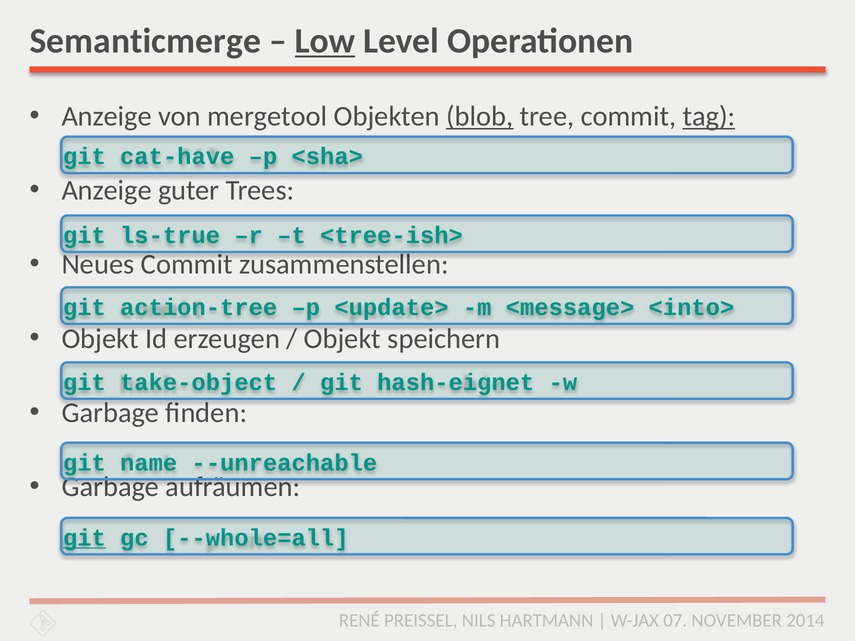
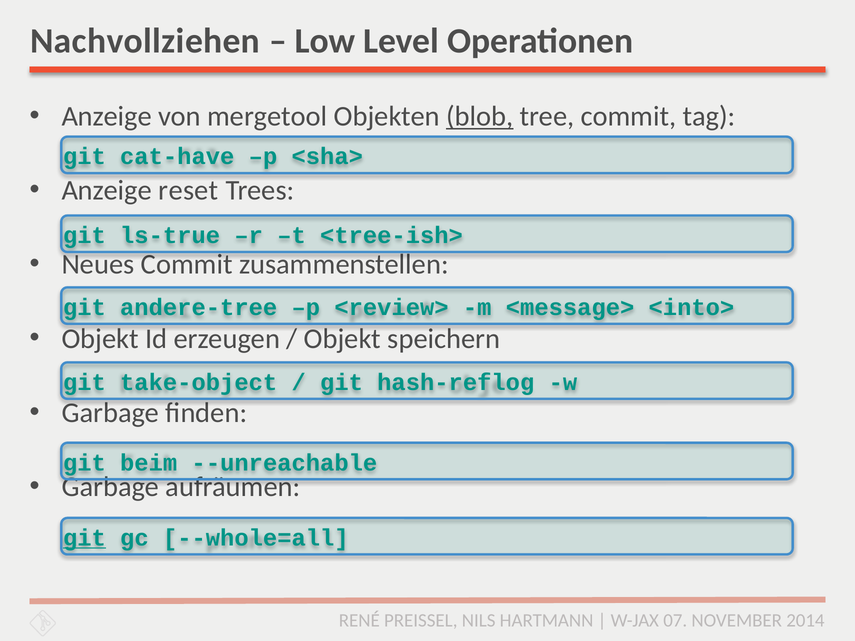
Semanticmerge: Semanticmerge -> Nachvollziehen
Low underline: present -> none
tag underline: present -> none
guter: guter -> reset
action-tree: action-tree -> andere-tree
<update>: <update> -> <review>
hash-eignet: hash-eignet -> hash-reflog
name: name -> beim
